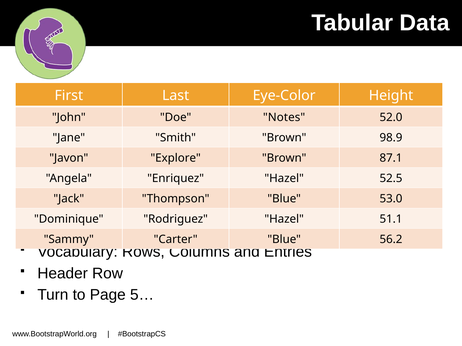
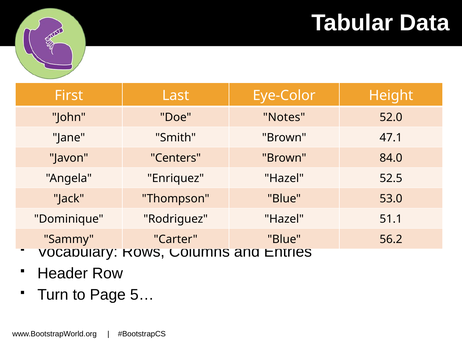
98.9: 98.9 -> 47.1
Explore: Explore -> Centers
87.1: 87.1 -> 84.0
